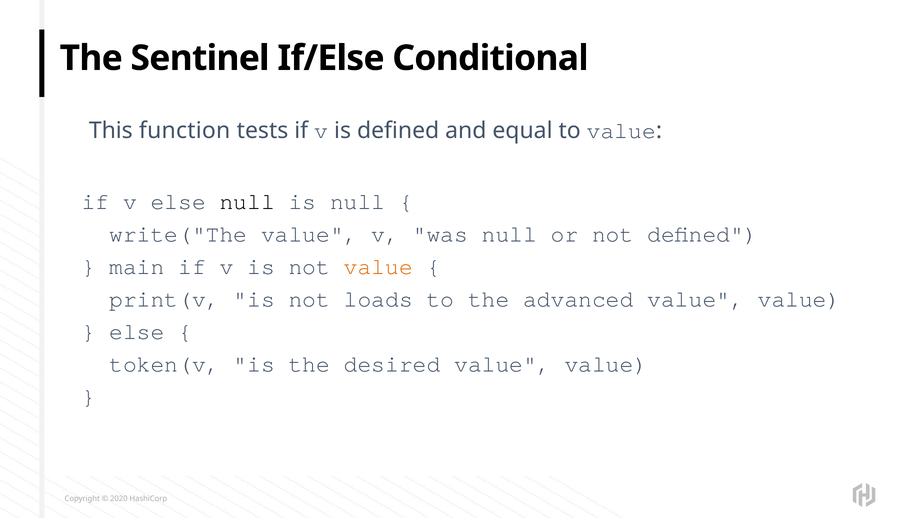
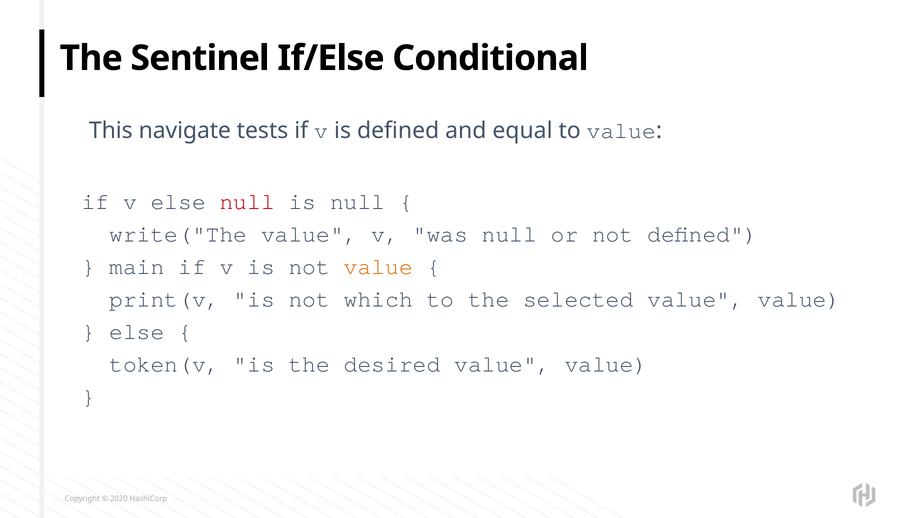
function: function -> navigate
null at (247, 201) colour: black -> red
loads: loads -> which
advanced: advanced -> selected
